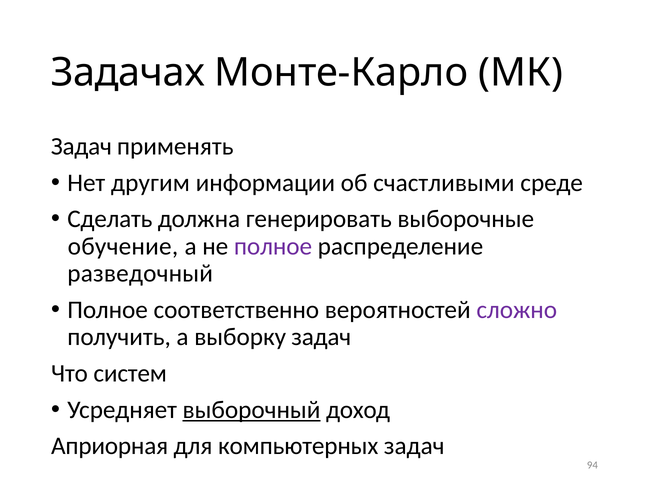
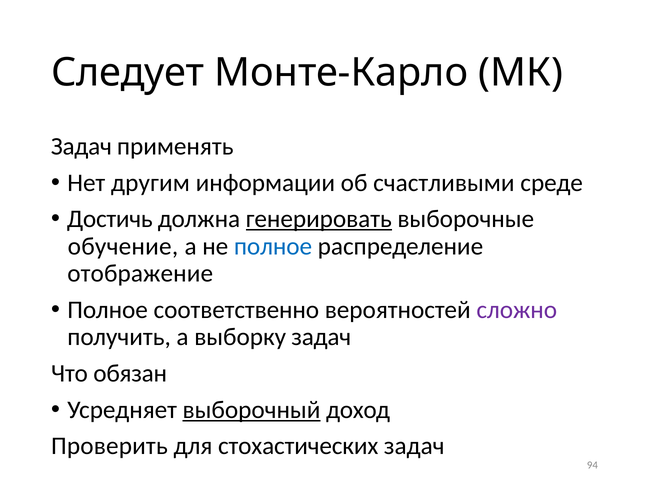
Задачах: Задачах -> Следует
Сделать: Сделать -> Достичь
генерировать underline: none -> present
полное at (273, 246) colour: purple -> blue
разведочный: разведочный -> отображение
систем: систем -> обязан
Априорная: Априорная -> Проверить
компьютерных: компьютерных -> стохастических
